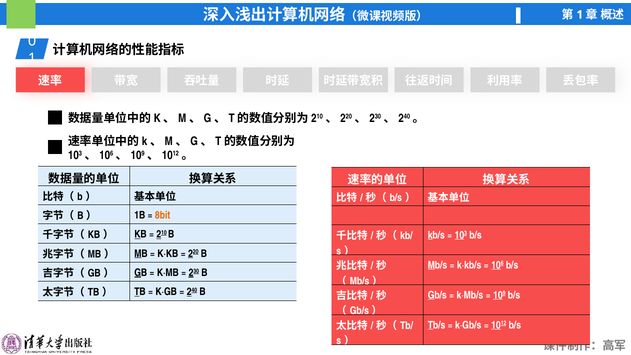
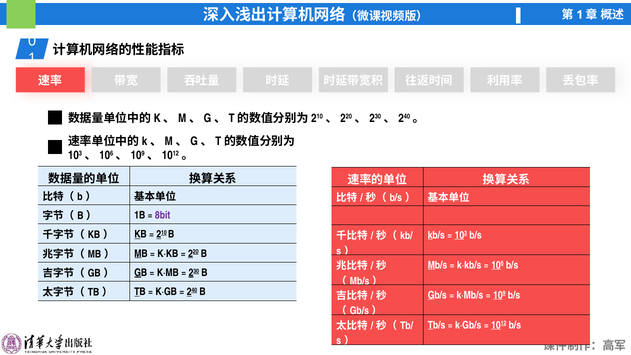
8bit colour: orange -> purple
